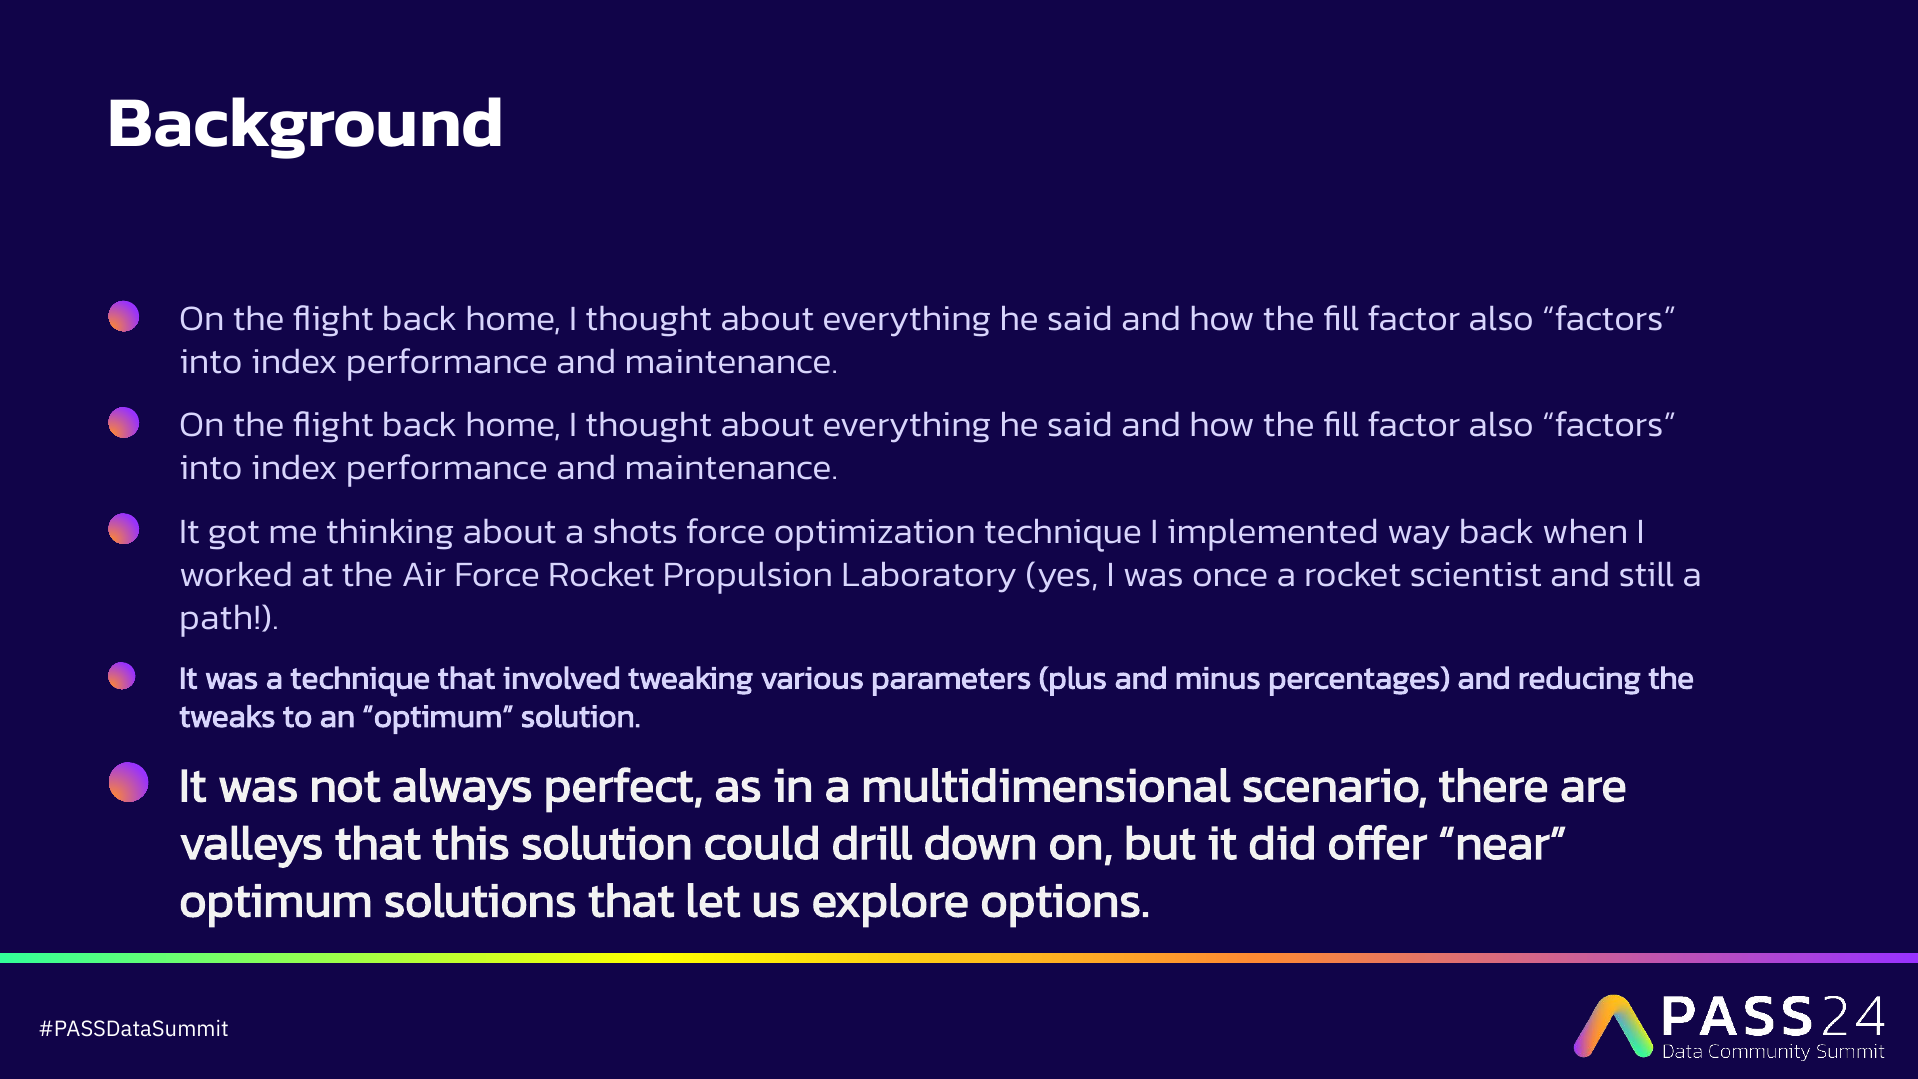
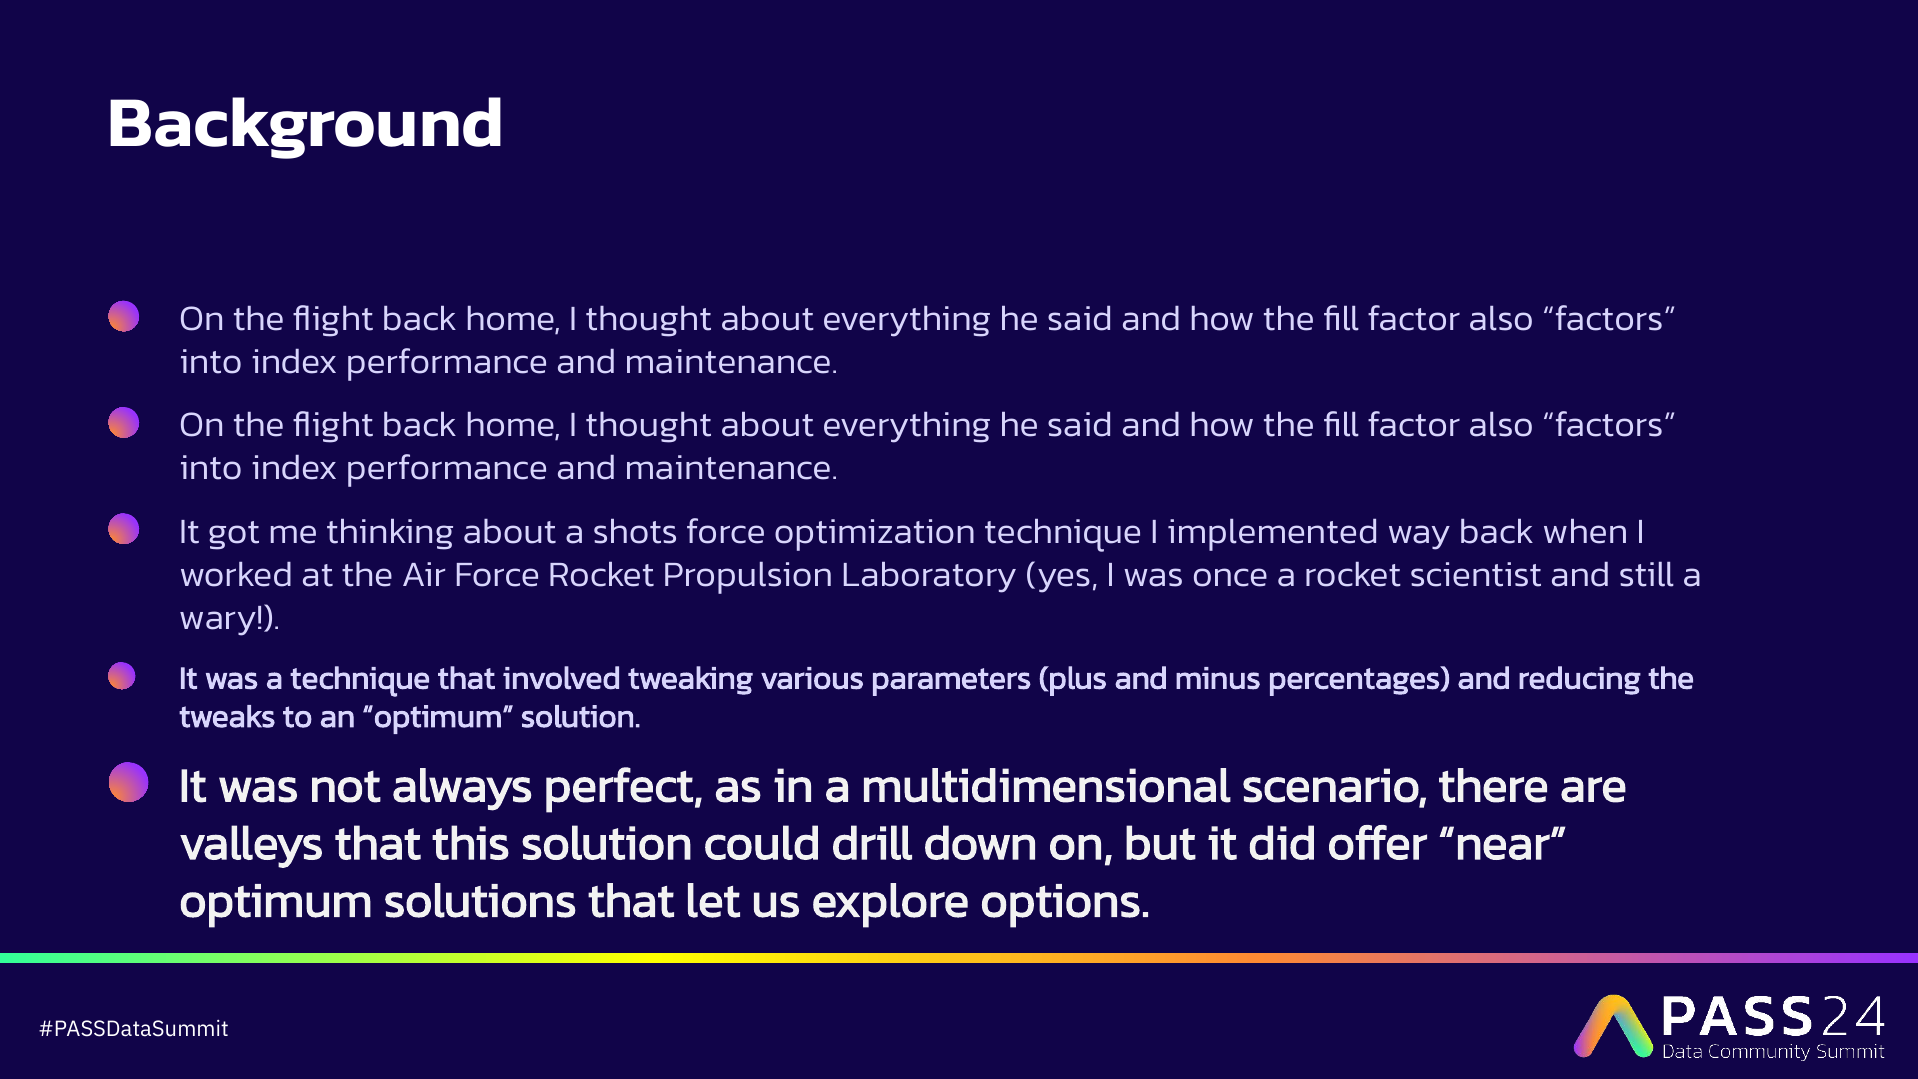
path: path -> wary
